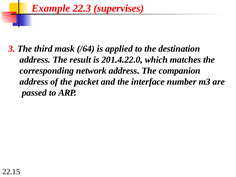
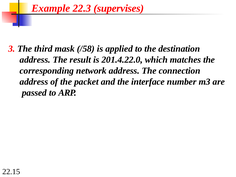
/64: /64 -> /58
companion: companion -> connection
